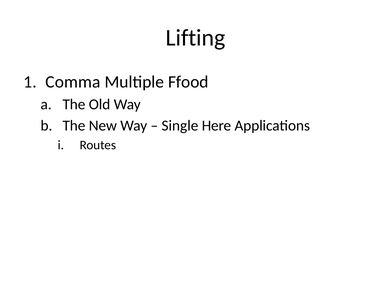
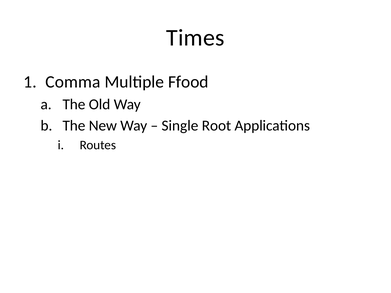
Lifting: Lifting -> Times
Here: Here -> Root
